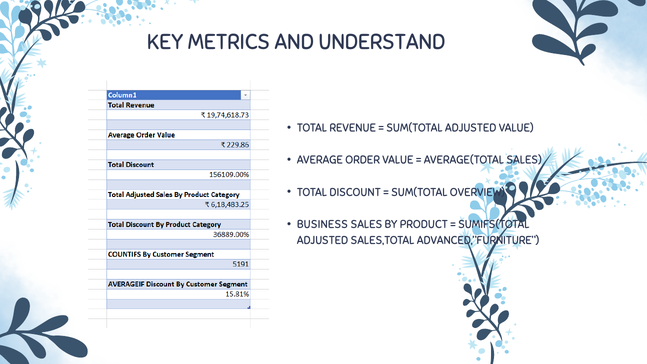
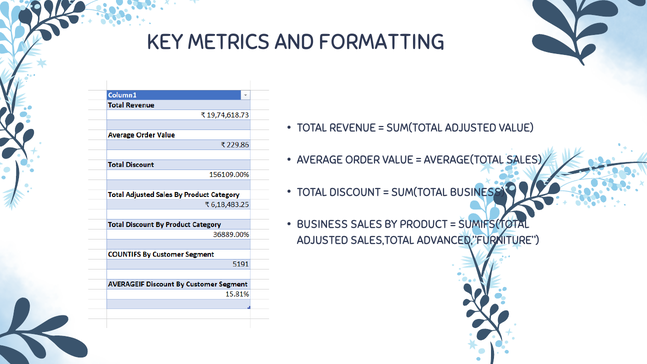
UNDERSTAND: UNDERSTAND -> FORMATTING
SUM(TOTAL OVERVIEW: OVERVIEW -> BUSINESS
